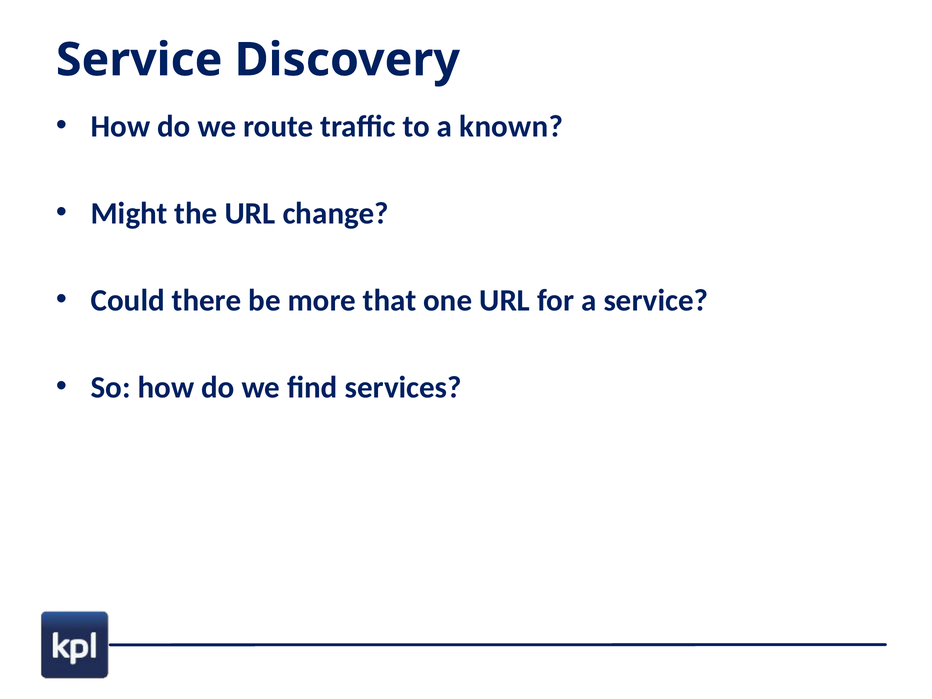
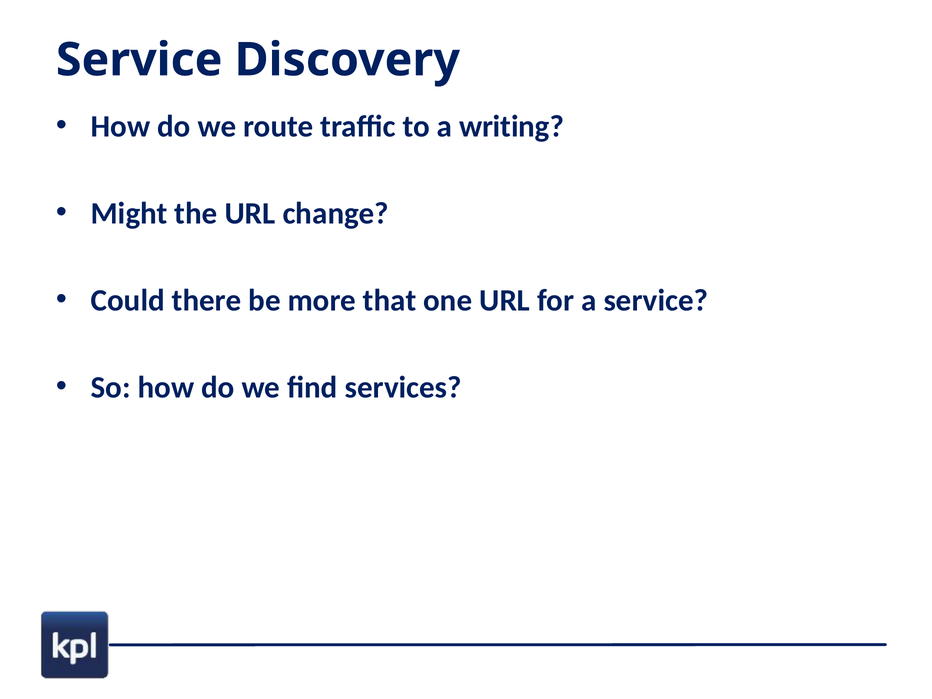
known: known -> writing
